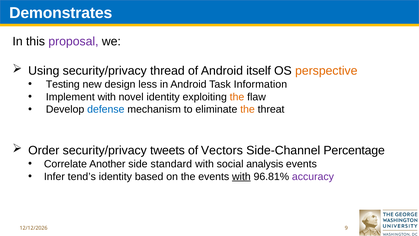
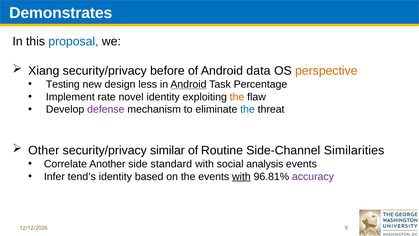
proposal colour: purple -> blue
Using: Using -> Xiang
thread: thread -> before
itself: itself -> data
Android at (188, 84) underline: none -> present
Information: Information -> Percentage
Implement with: with -> rate
defense colour: blue -> purple
the at (248, 109) colour: orange -> blue
Order: Order -> Other
tweets: tweets -> similar
Vectors: Vectors -> Routine
Percentage: Percentage -> Similarities
